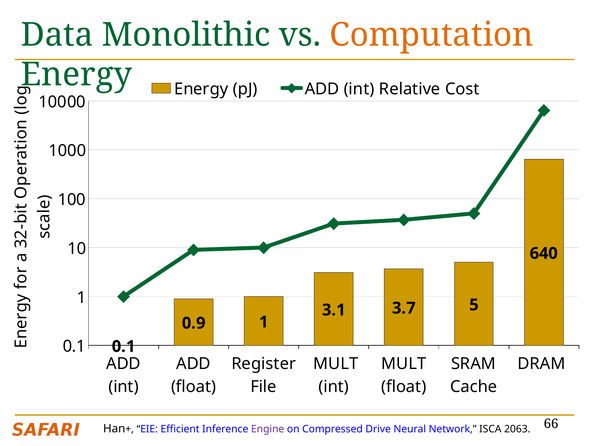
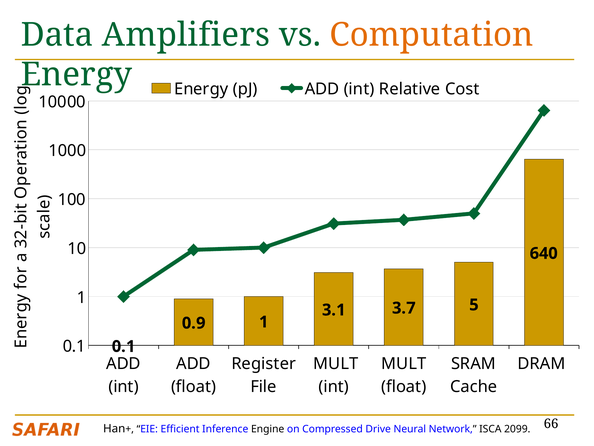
Monolithic: Monolithic -> Amplifiers
Engine colour: purple -> black
2063: 2063 -> 2099
